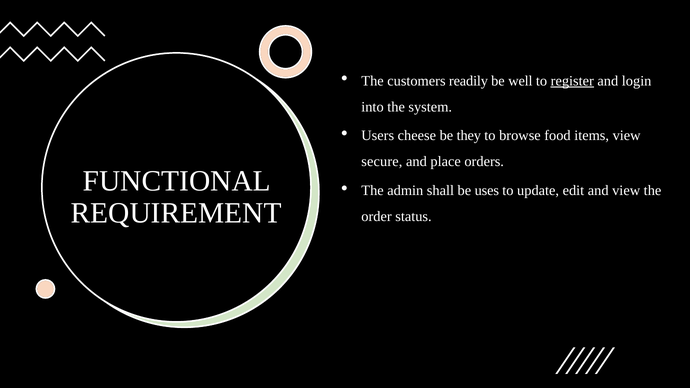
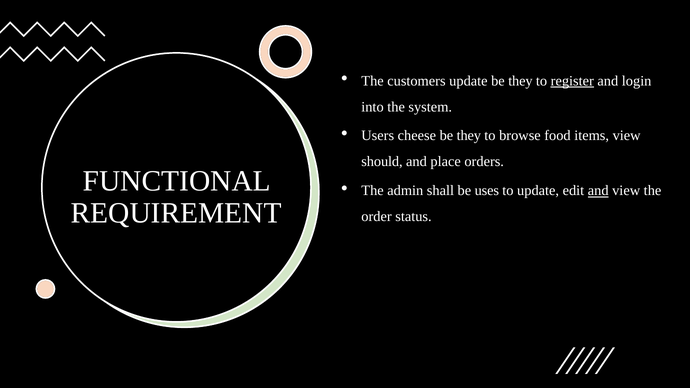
customers readily: readily -> update
well at (520, 81): well -> they
secure: secure -> should
and at (598, 191) underline: none -> present
